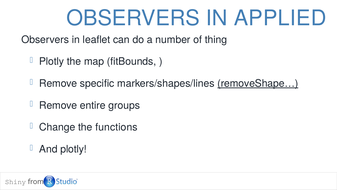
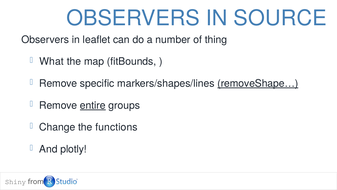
APPLIED: APPLIED -> SOURCE
Plotly at (52, 61): Plotly -> What
entire underline: none -> present
